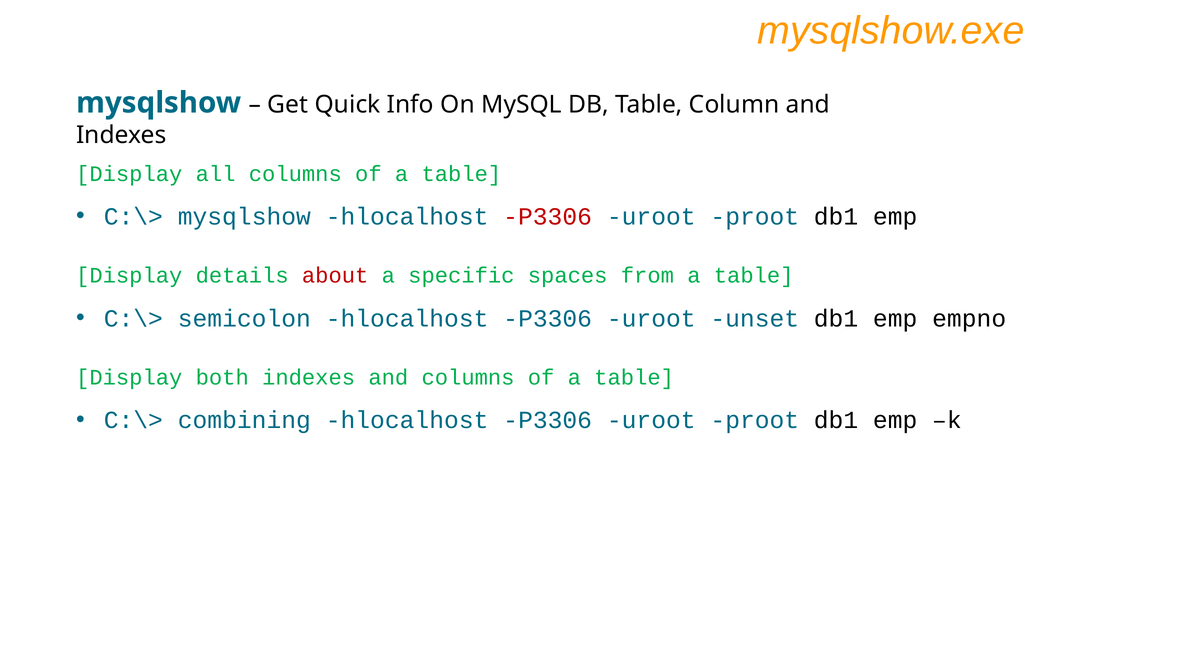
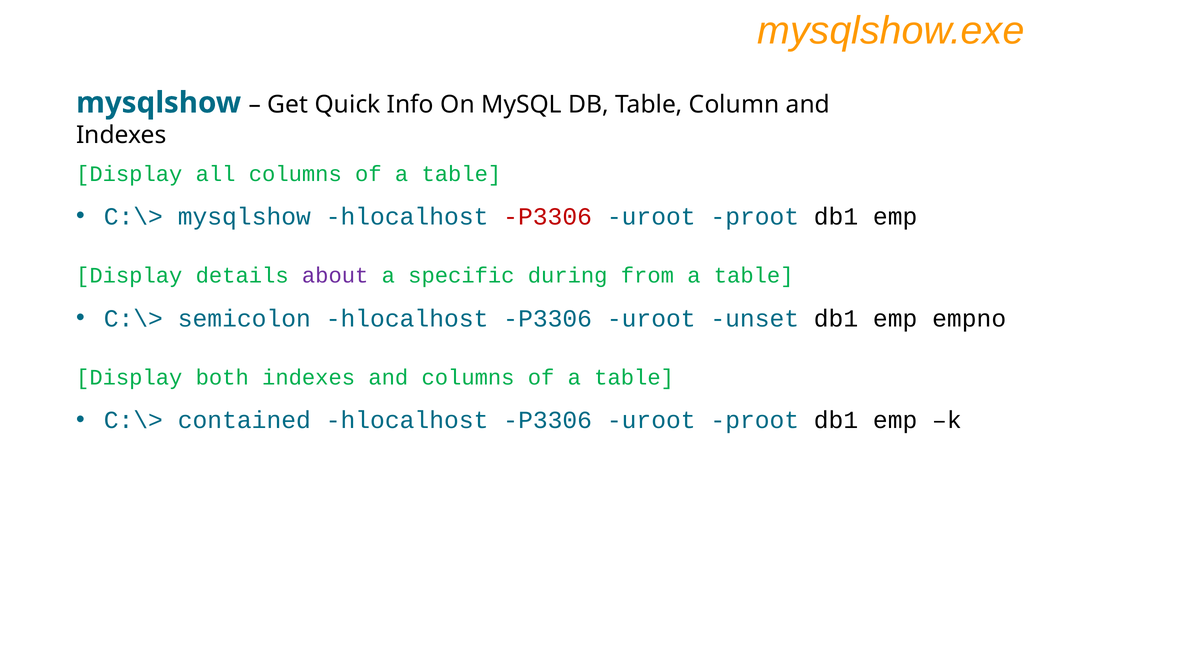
about colour: red -> purple
spaces: spaces -> during
combining: combining -> contained
